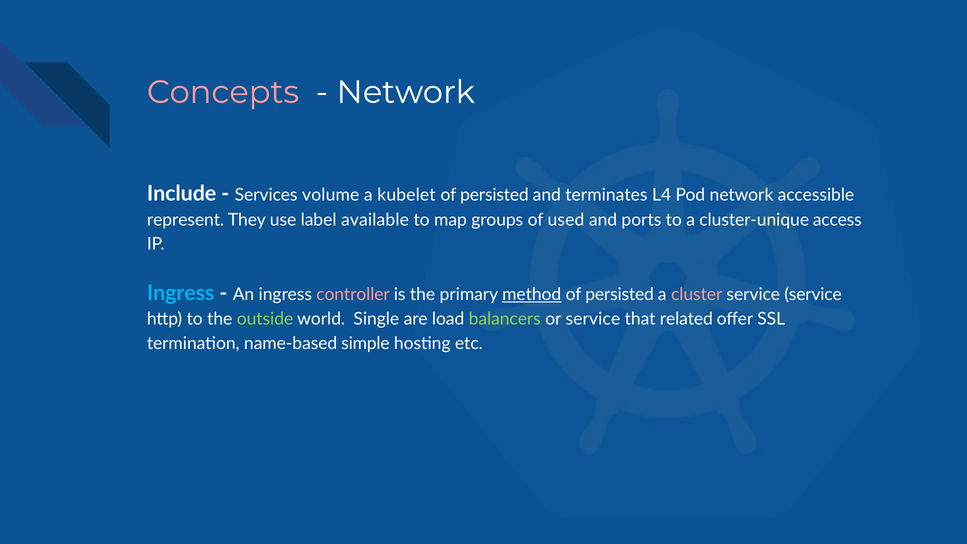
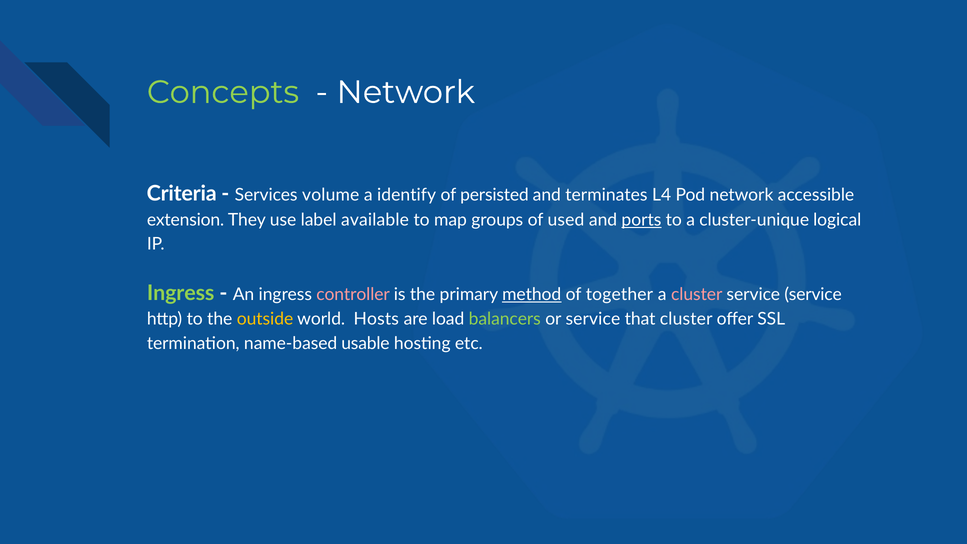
Concepts colour: pink -> light green
Include: Include -> Criteria
kubelet: kubelet -> identify
represent: represent -> extension
ports underline: none -> present
access: access -> logical
Ingress at (181, 293) colour: light blue -> light green
persisted at (620, 294): persisted -> together
outside colour: light green -> yellow
Single: Single -> Hosts
that related: related -> cluster
simple: simple -> usable
